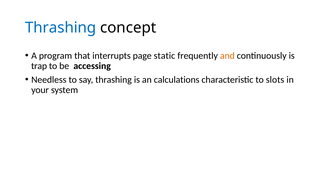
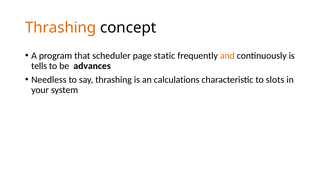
Thrashing at (61, 28) colour: blue -> orange
interrupts: interrupts -> scheduler
trap: trap -> tells
accessing: accessing -> advances
